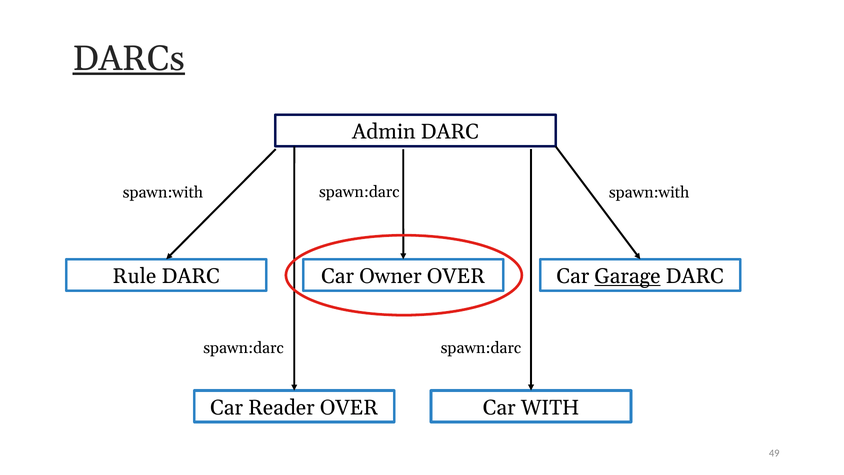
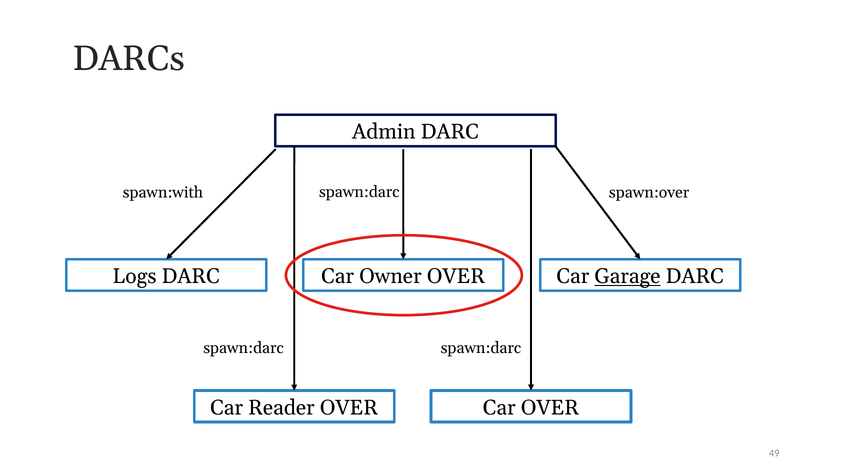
DARCs underline: present -> none
spawn:with at (649, 192): spawn:with -> spawn:over
Rule: Rule -> Logs
Car WITH: WITH -> OVER
